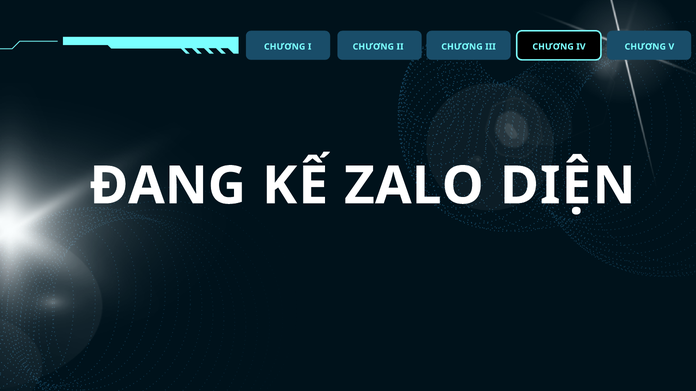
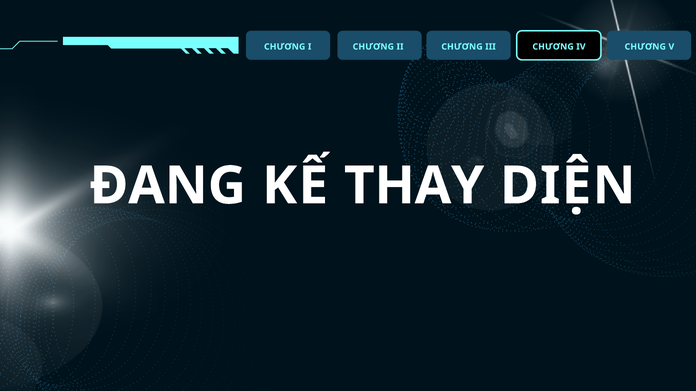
ZALO: ZALO -> THAY
